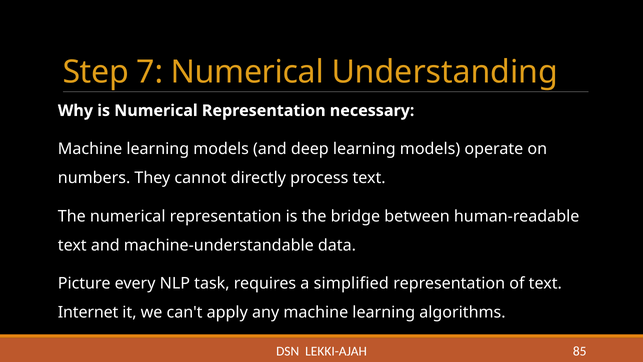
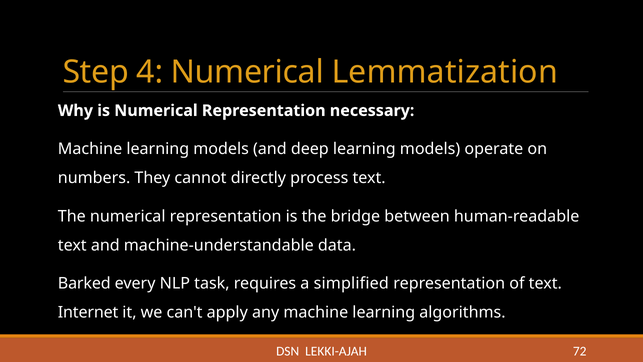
7: 7 -> 4
Understanding: Understanding -> Lemmatization
Picture: Picture -> Barked
85: 85 -> 72
